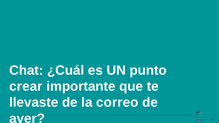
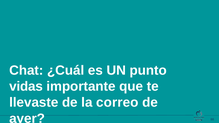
crear: crear -> vidas
